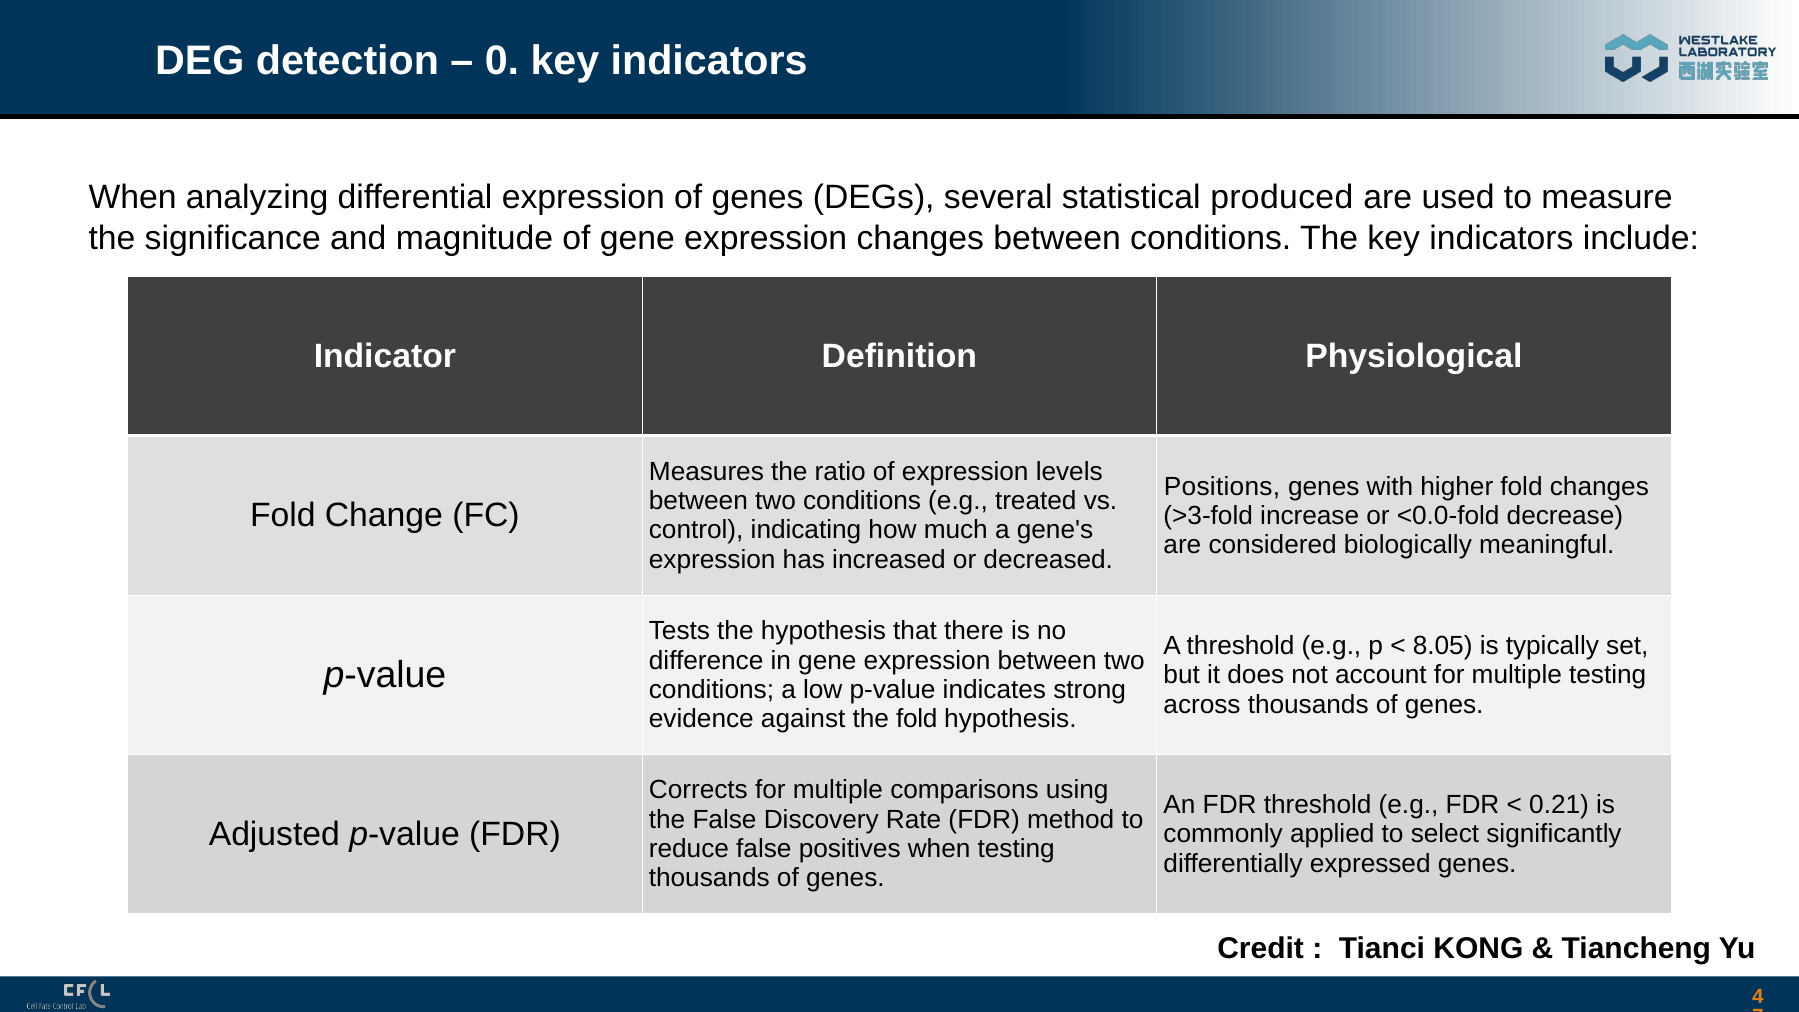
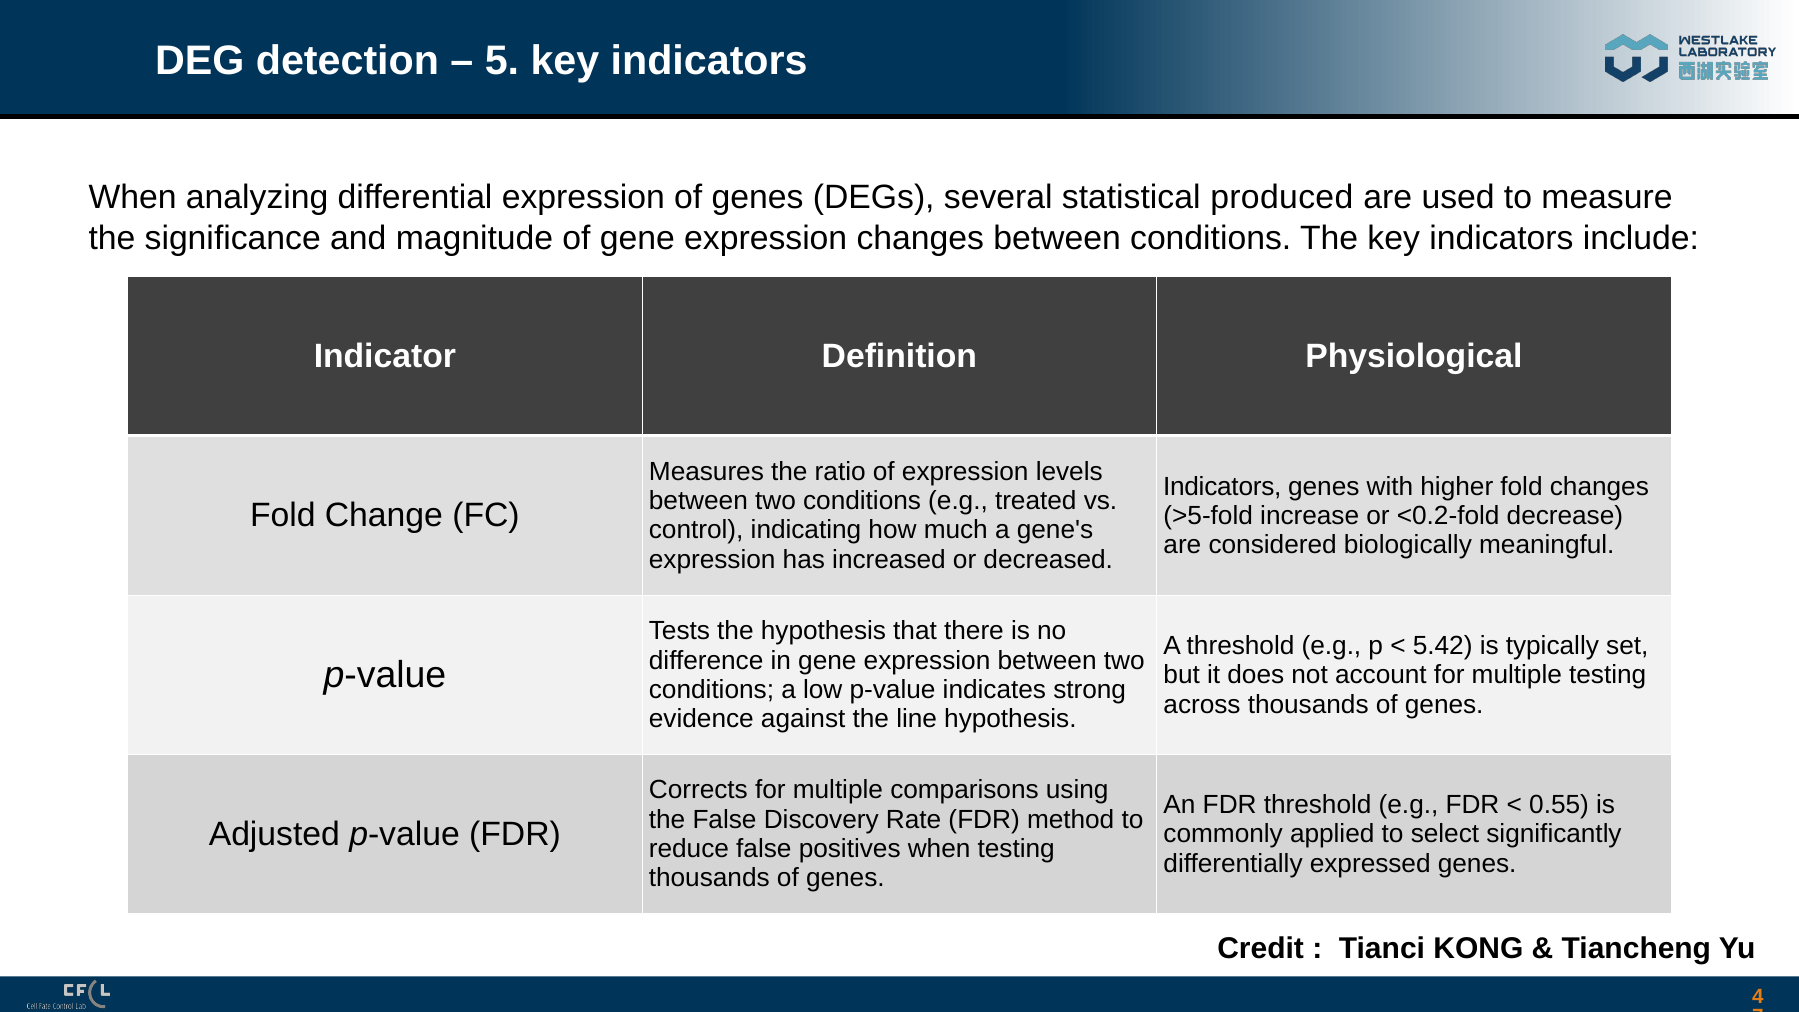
0: 0 -> 5
Positions at (1222, 486): Positions -> Indicators
>3-fold: >3-fold -> >5-fold
<0.0-fold: <0.0-fold -> <0.2-fold
8.05: 8.05 -> 5.42
the fold: fold -> line
0.21: 0.21 -> 0.55
